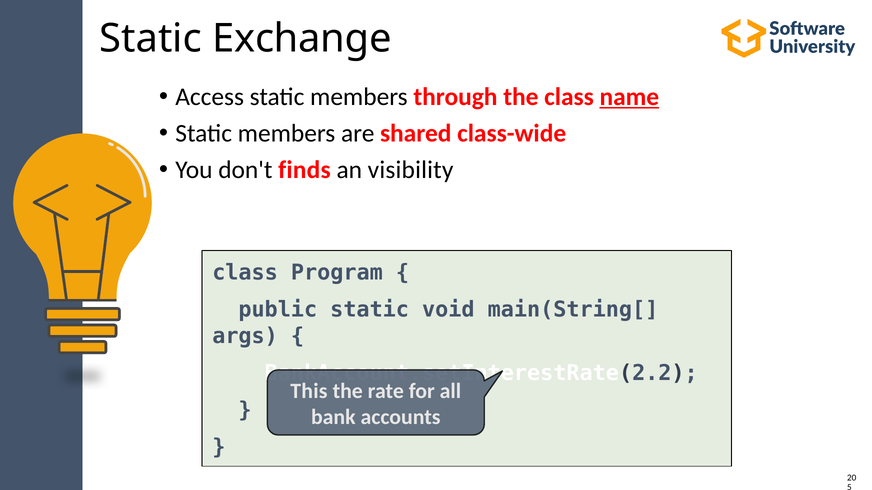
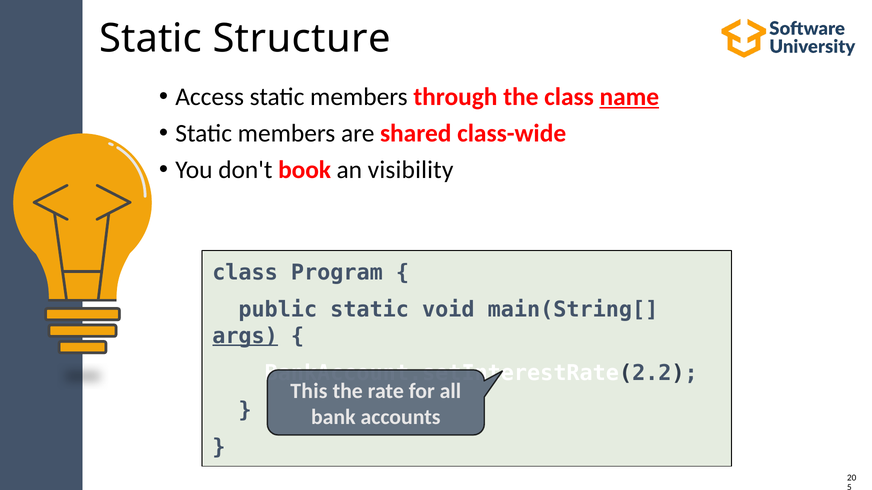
Exchange: Exchange -> Structure
finds: finds -> book
args underline: none -> present
